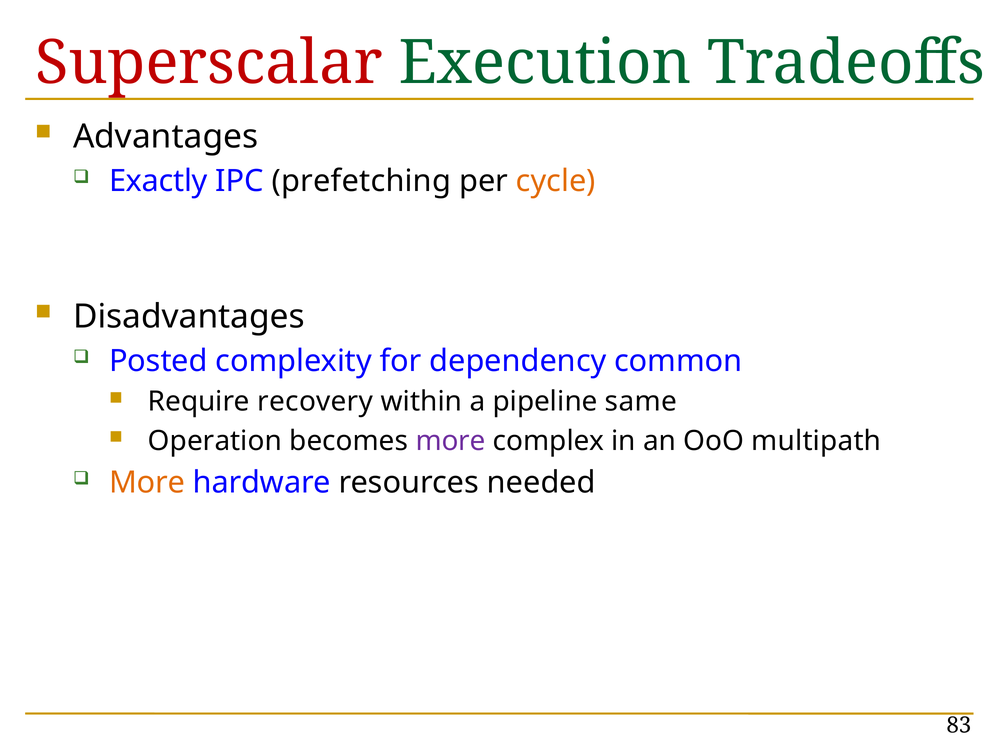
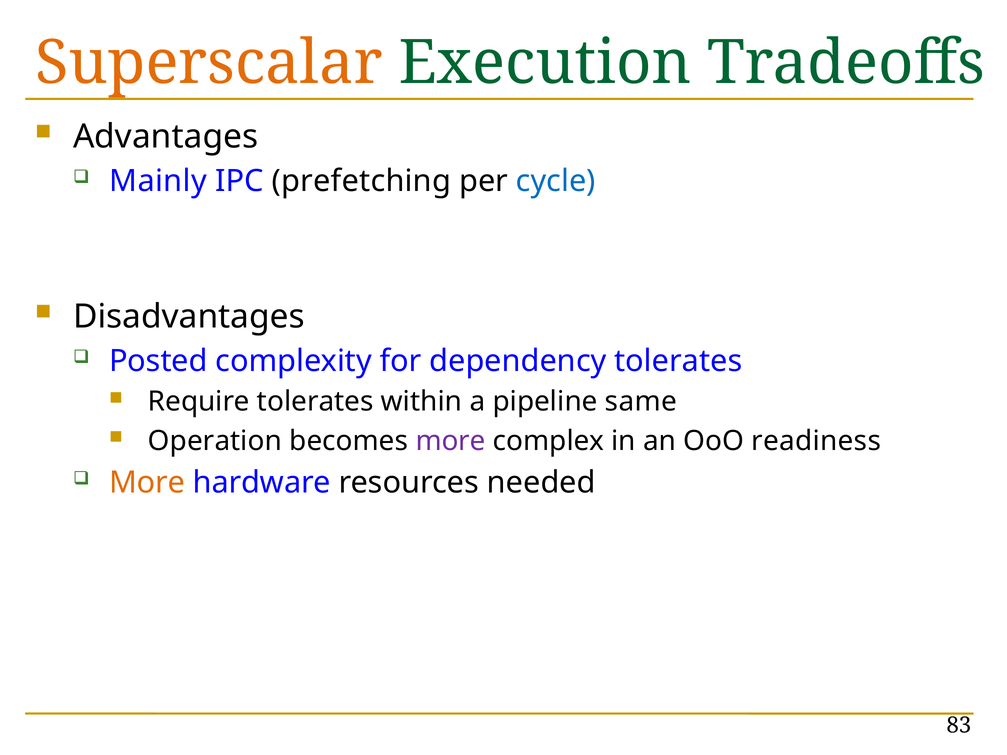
Superscalar colour: red -> orange
Exactly: Exactly -> Mainly
cycle colour: orange -> blue
dependency common: common -> tolerates
Require recovery: recovery -> tolerates
multipath: multipath -> readiness
